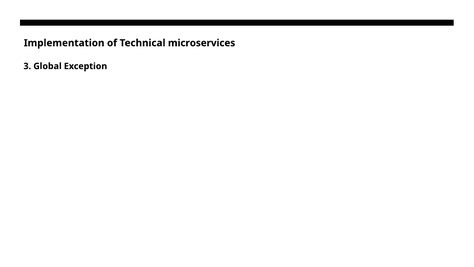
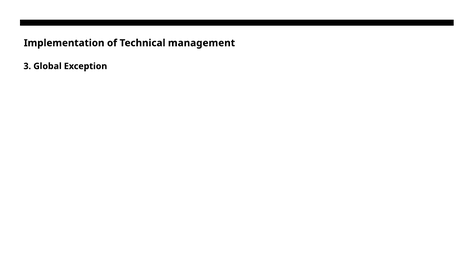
microservices: microservices -> management
